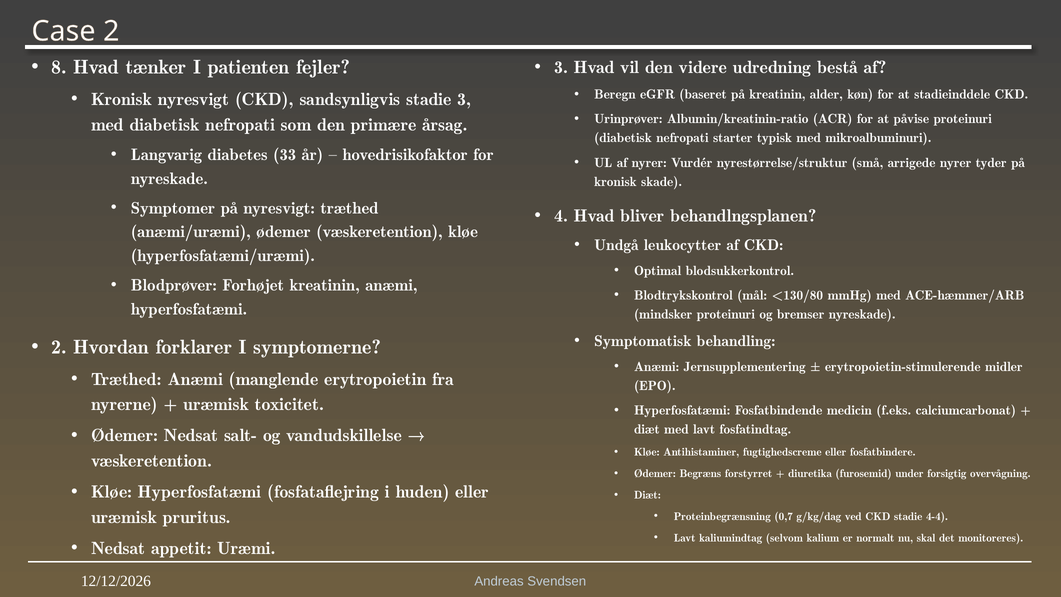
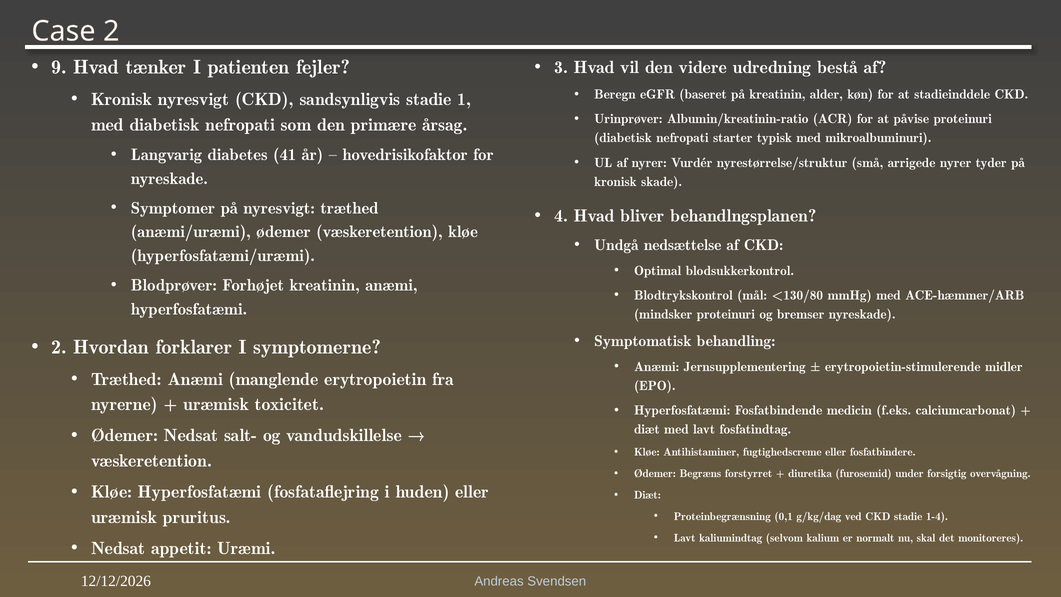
8: 8 -> 9
stadie 3: 3 -> 1
33: 33 -> 41
leukocytter: leukocytter -> nedsættelse
0,7: 0,7 -> 0,1
4-4: 4-4 -> 1-4
